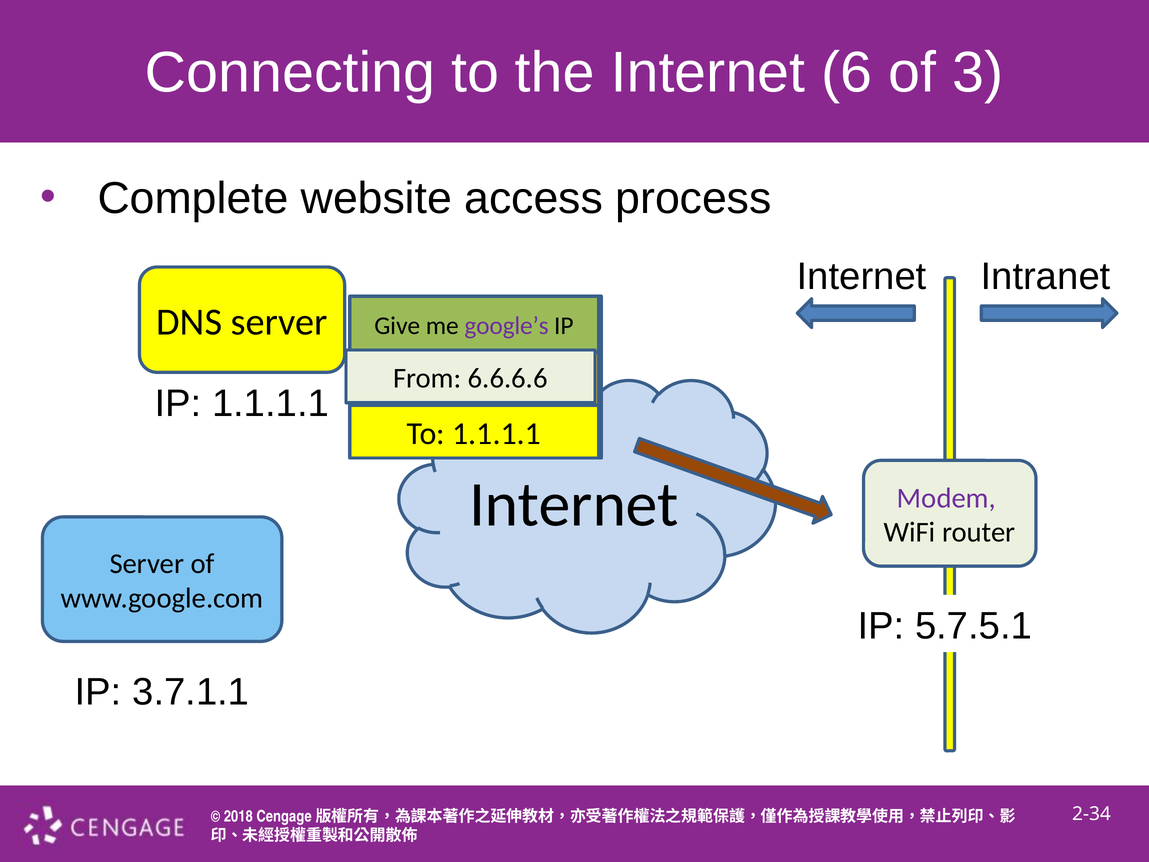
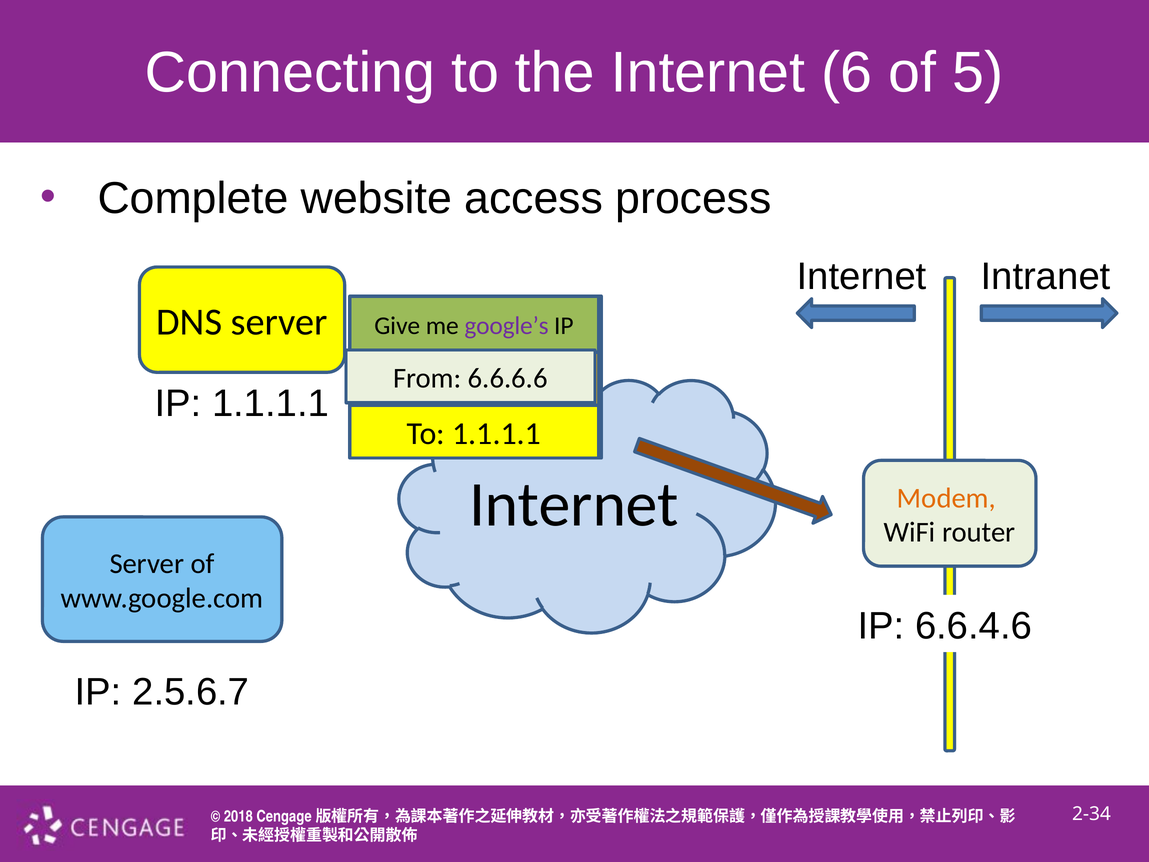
3: 3 -> 5
Modem colour: purple -> orange
5.7.5.1: 5.7.5.1 -> 6.6.4.6
3.7.1.1: 3.7.1.1 -> 2.5.6.7
